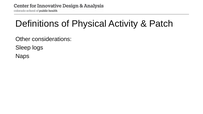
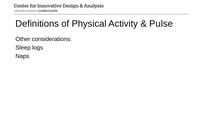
Patch: Patch -> Pulse
